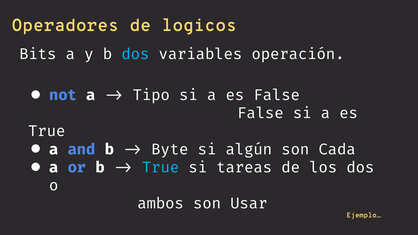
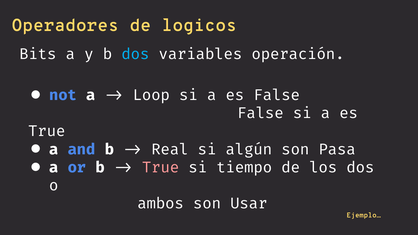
Tipo: Tipo -> Loop
Byte: Byte -> Real
Cada: Cada -> Pasa
True at (161, 168) colour: light blue -> pink
tareas: tareas -> tiempo
